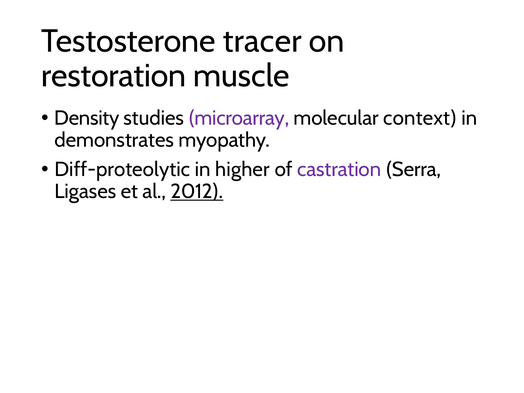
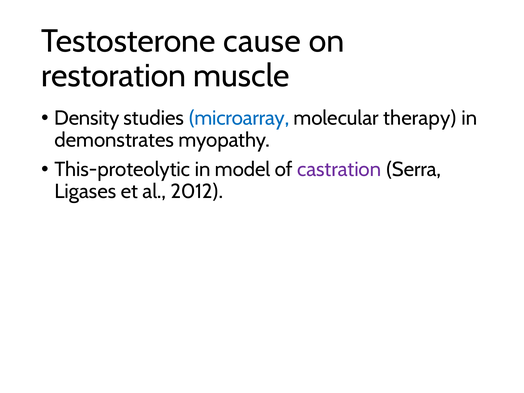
tracer: tracer -> cause
microarray colour: purple -> blue
context: context -> therapy
Diff-proteolytic: Diff-proteolytic -> This-proteolytic
higher: higher -> model
2012 underline: present -> none
